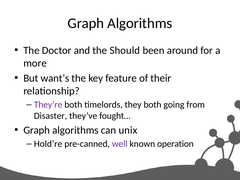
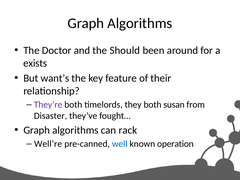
more: more -> exists
going: going -> susan
unix: unix -> rack
Hold’re: Hold’re -> Well’re
well colour: purple -> blue
